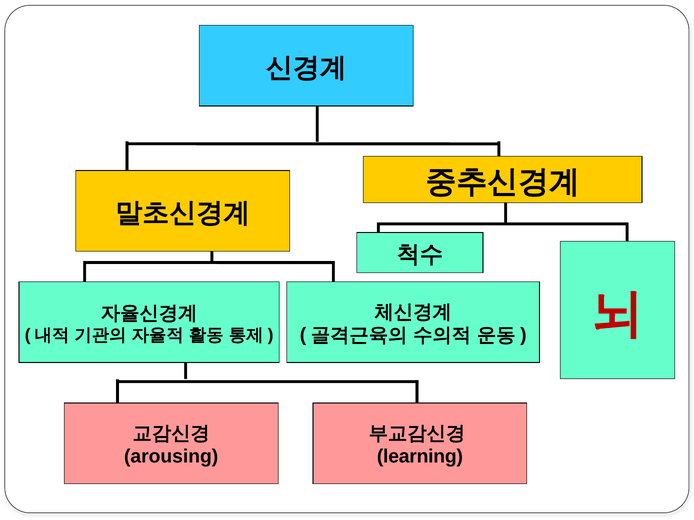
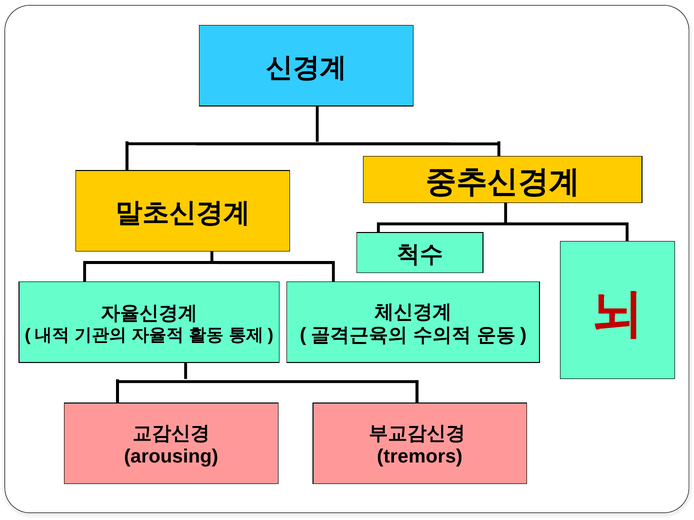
learning: learning -> tremors
